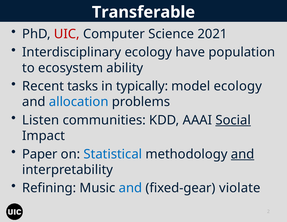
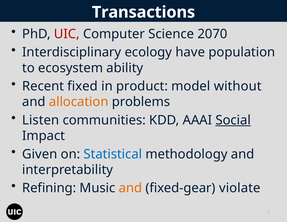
Transferable: Transferable -> Transactions
2021: 2021 -> 2070
tasks: tasks -> fixed
typically: typically -> product
model ecology: ecology -> without
allocation colour: blue -> orange
Paper: Paper -> Given
and at (243, 154) underline: present -> none
and at (130, 188) colour: blue -> orange
